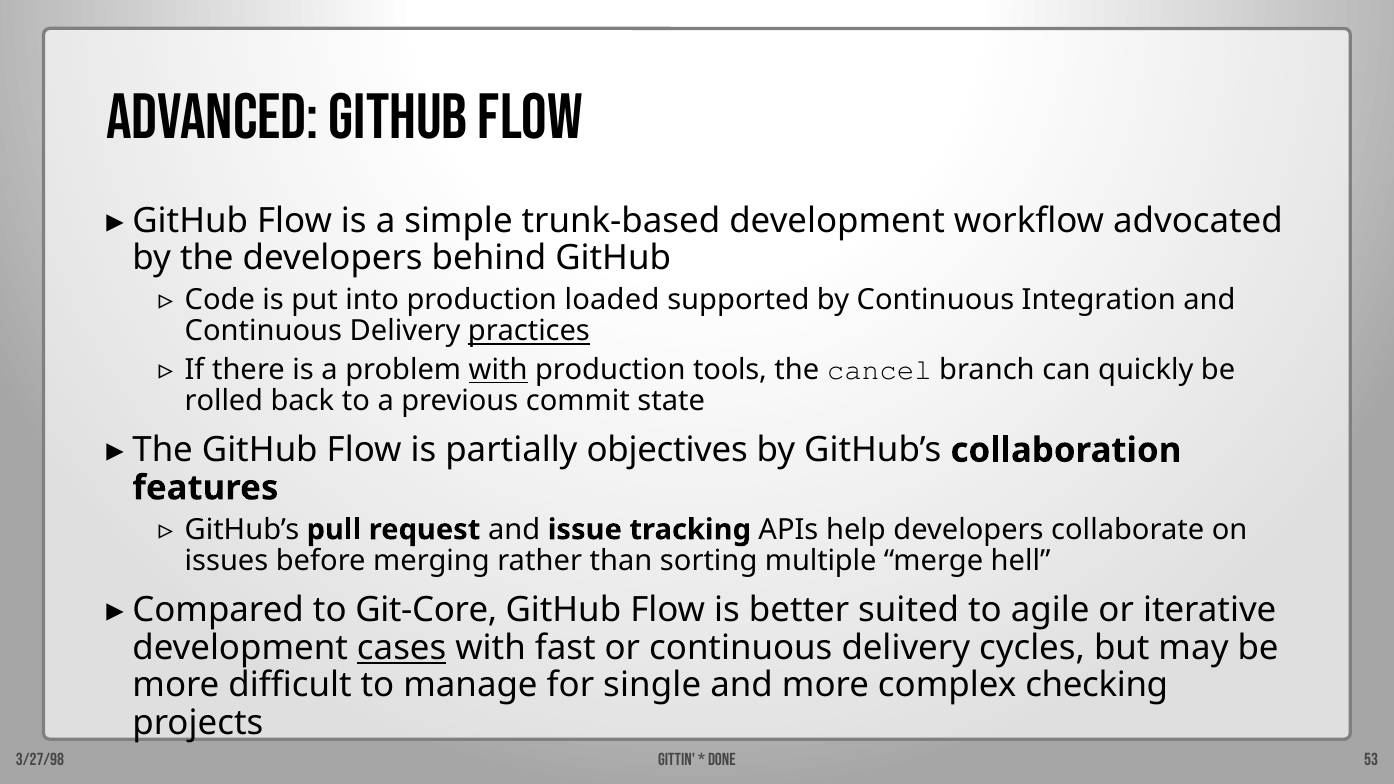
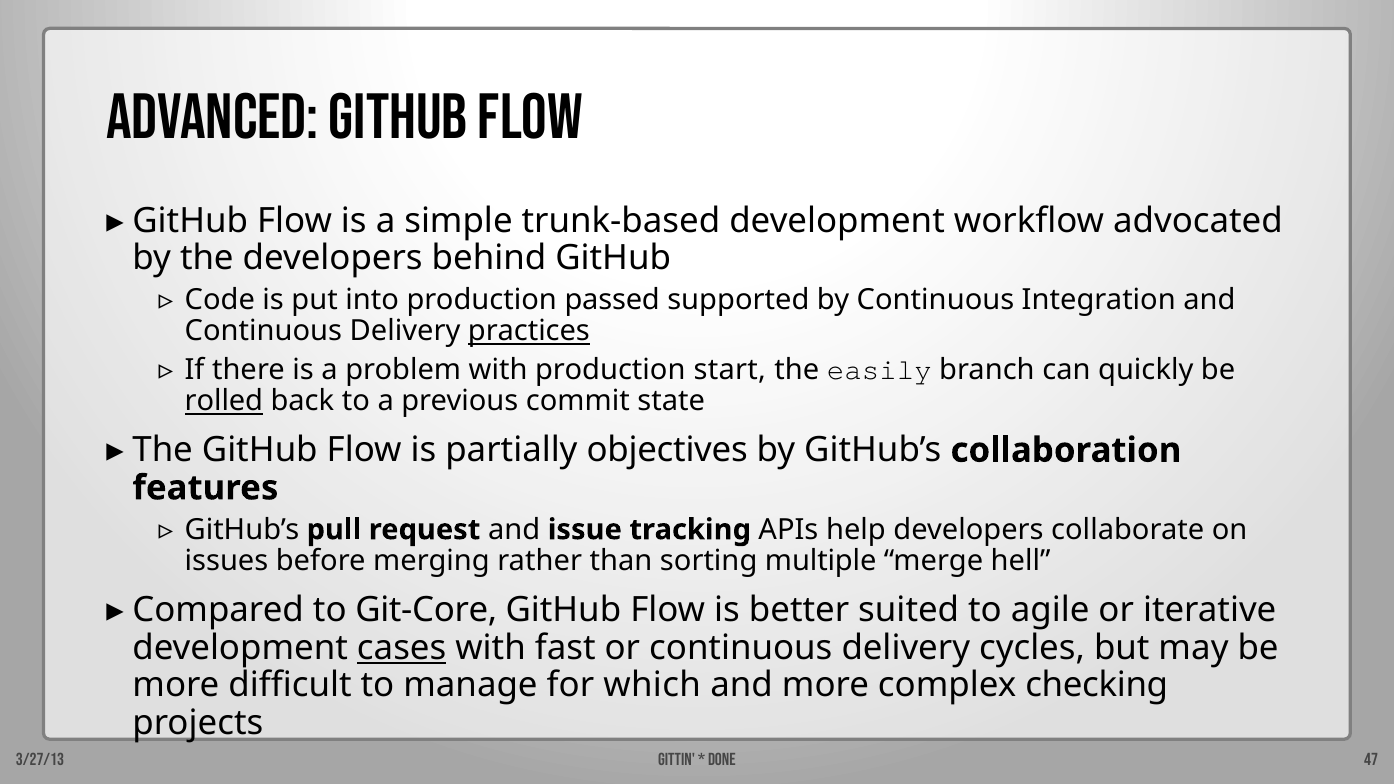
loaded: loaded -> passed
with at (498, 370) underline: present -> none
tools: tools -> start
cancel: cancel -> easily
rolled underline: none -> present
single: single -> which
3/27/98: 3/27/98 -> 3/27/13
53: 53 -> 47
